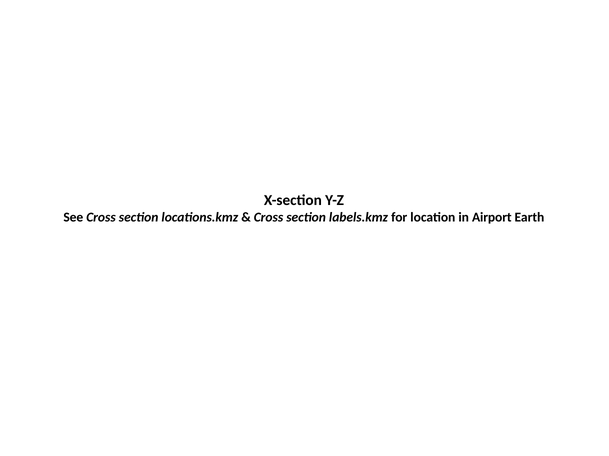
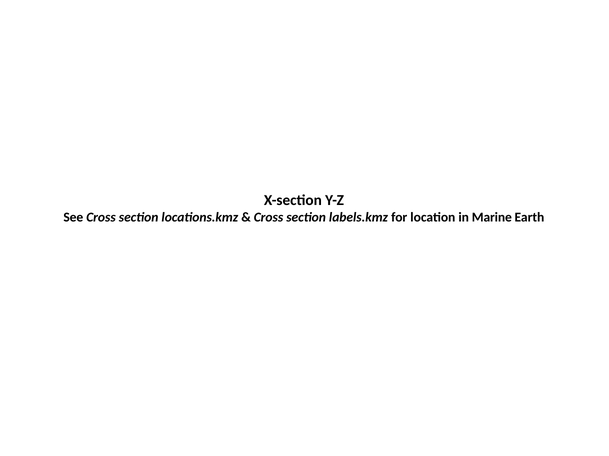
Airport: Airport -> Marine
